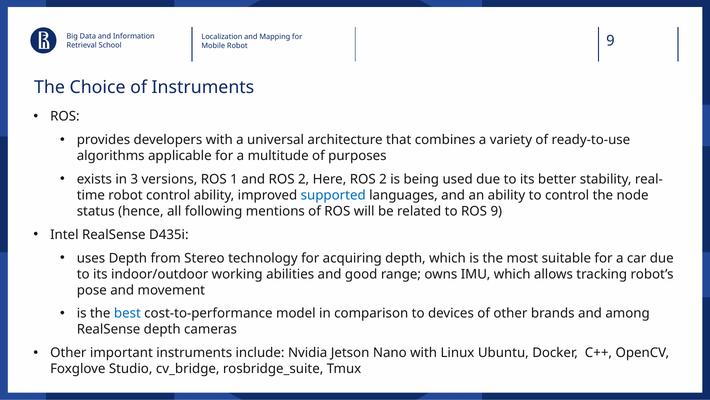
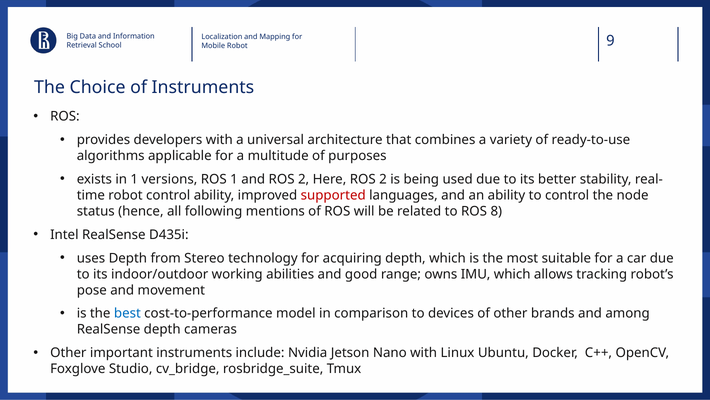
in 3: 3 -> 1
supported colour: blue -> red
ROS 9: 9 -> 8
